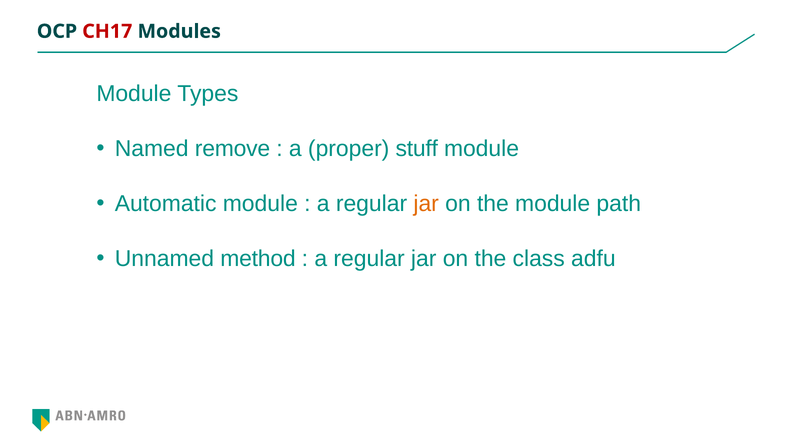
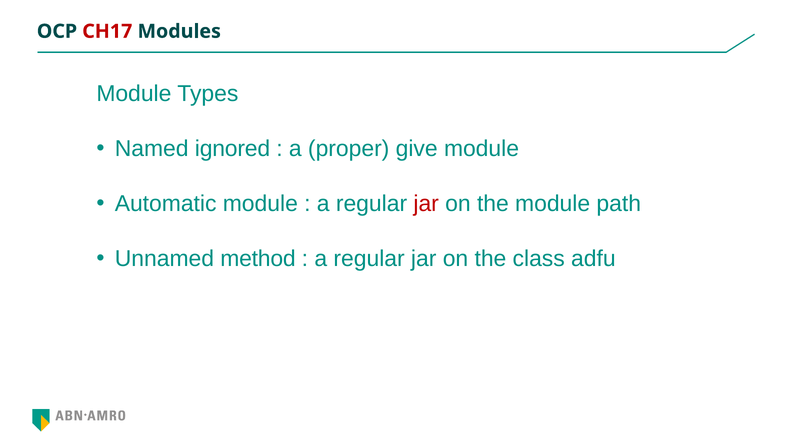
remove: remove -> ignored
stuff: stuff -> give
jar at (426, 204) colour: orange -> red
